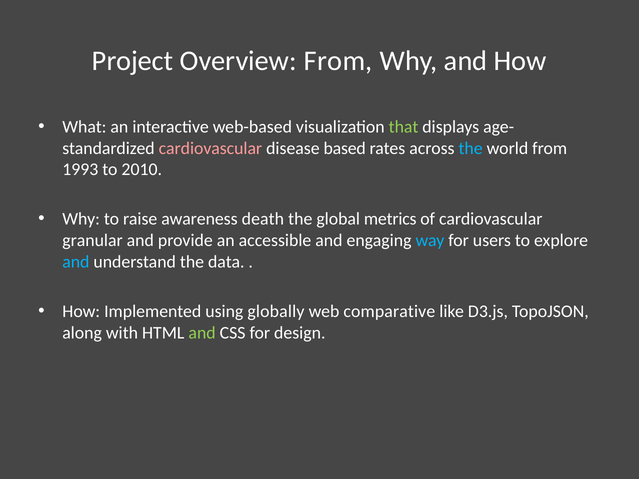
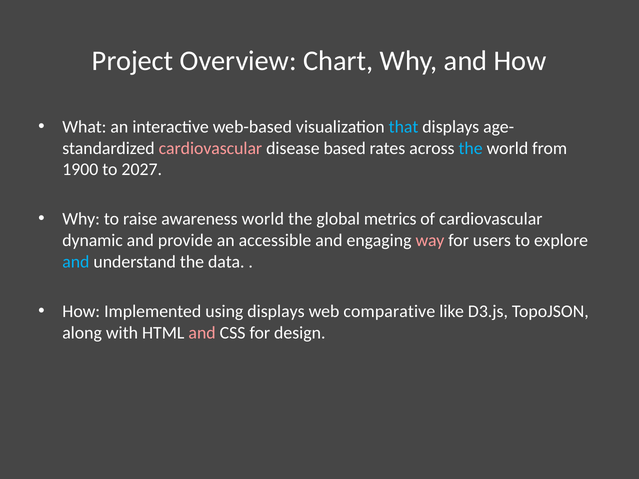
Overview From: From -> Chart
that colour: light green -> light blue
1993: 1993 -> 1900
2010: 2010 -> 2027
awareness death: death -> world
granular: granular -> dynamic
way colour: light blue -> pink
using globally: globally -> displays
and at (202, 333) colour: light green -> pink
